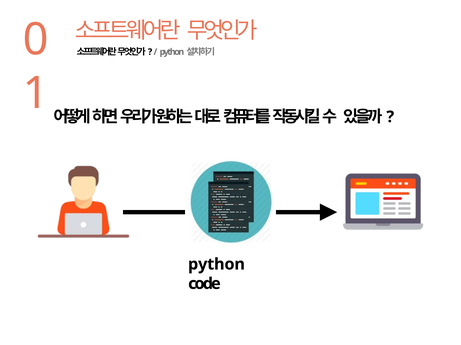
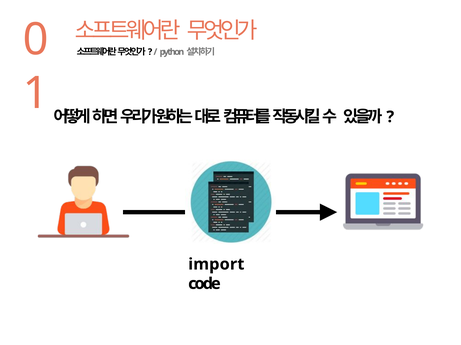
python at (216, 265): python -> import
